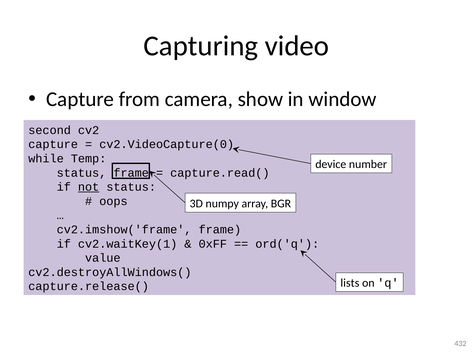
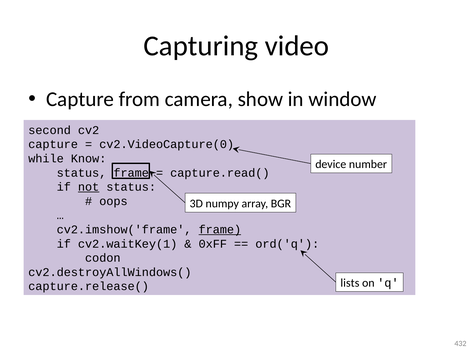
Temp: Temp -> Know
frame at (220, 229) underline: none -> present
value: value -> codon
